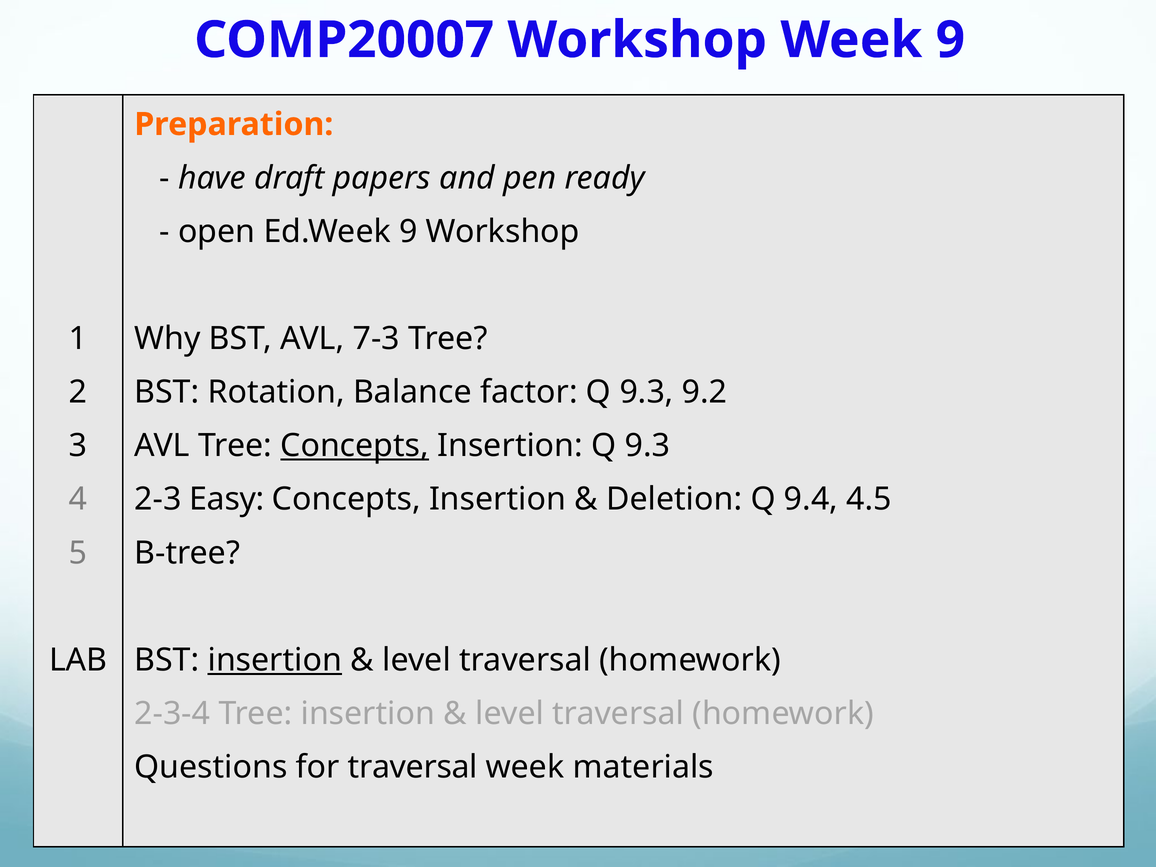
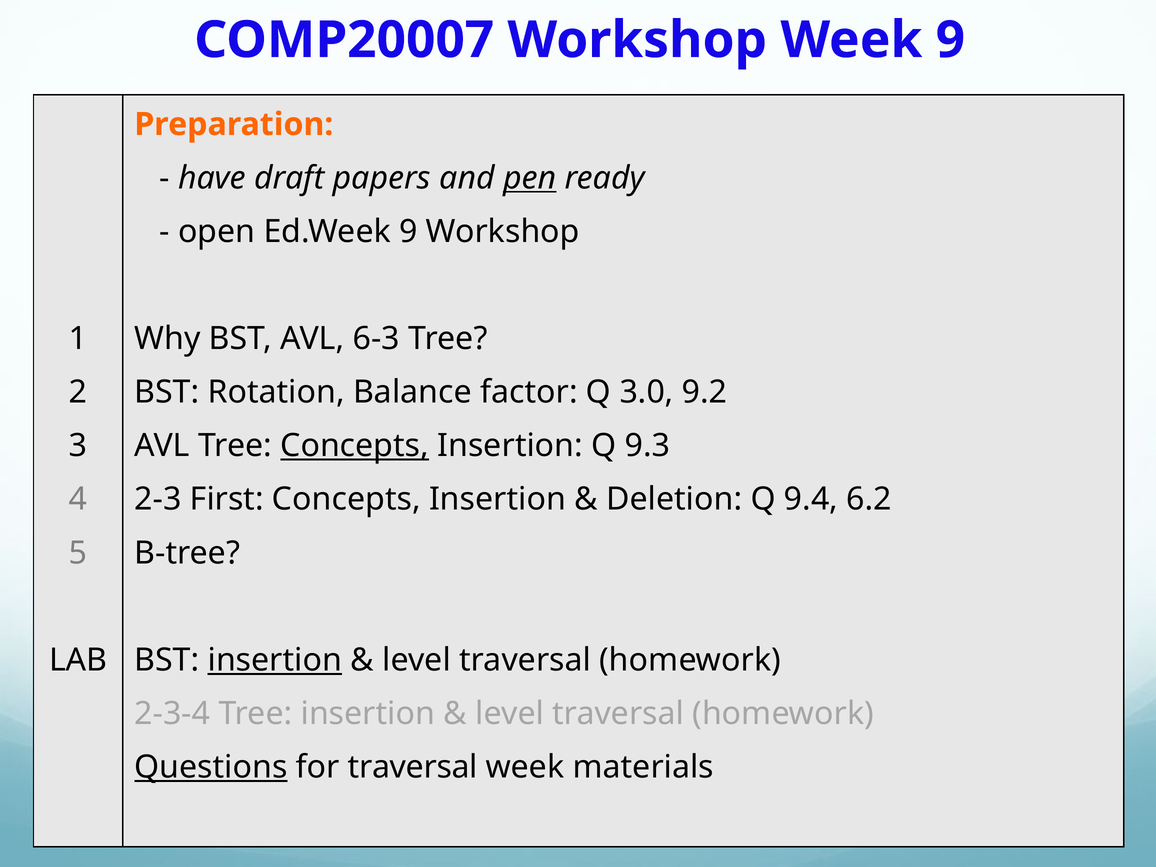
pen underline: none -> present
7-3: 7-3 -> 6-3
factor Q 9.3: 9.3 -> 3.0
Easy: Easy -> First
4.5: 4.5 -> 6.2
Questions underline: none -> present
